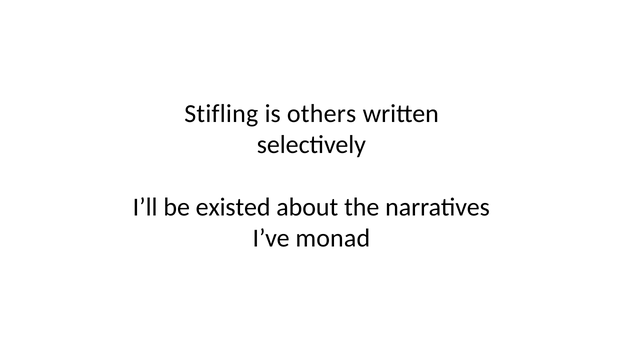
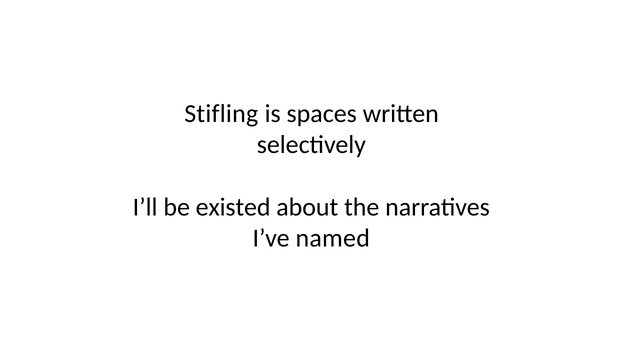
others: others -> spaces
monad: monad -> named
